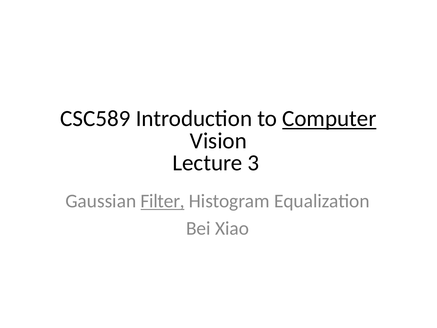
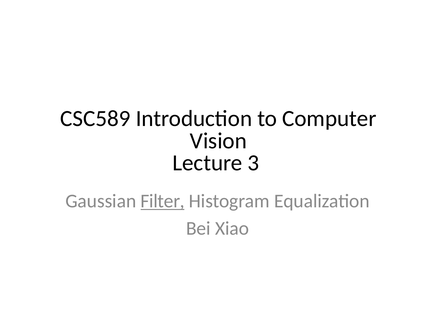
Computer underline: present -> none
